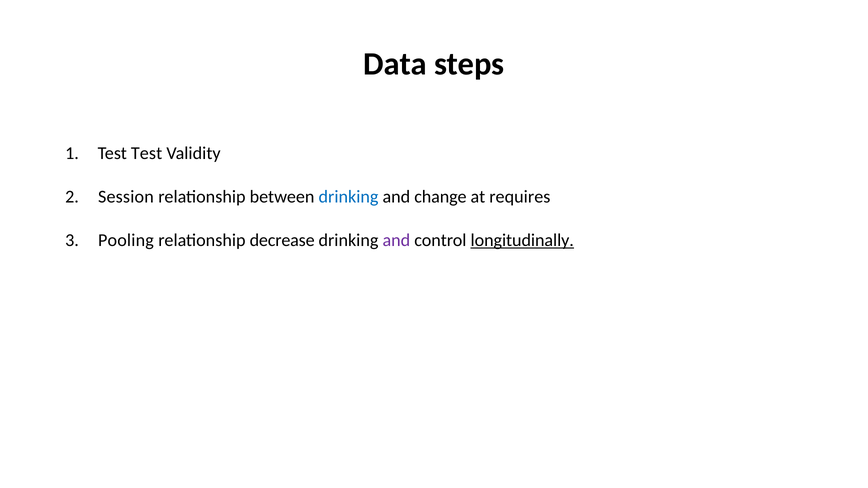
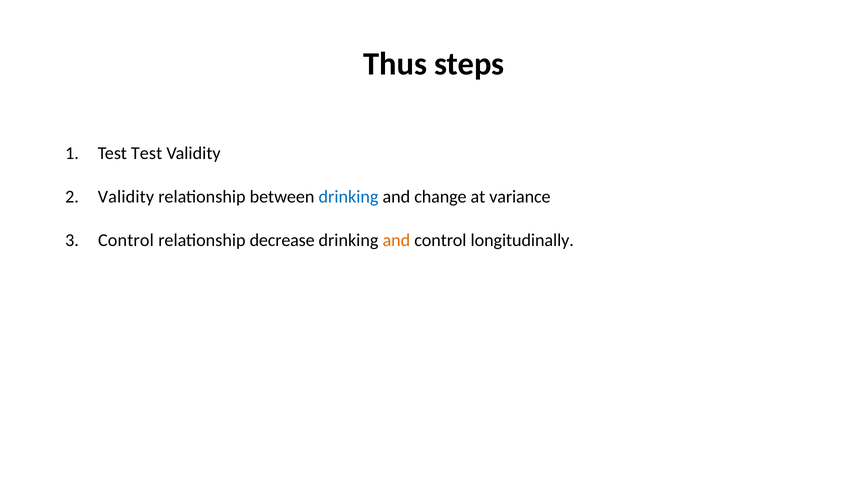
Data: Data -> Thus
Session at (126, 197): Session -> Validity
requires: requires -> variance
Pooling at (126, 240): Pooling -> Control
and at (396, 240) colour: purple -> orange
longitudinally underline: present -> none
